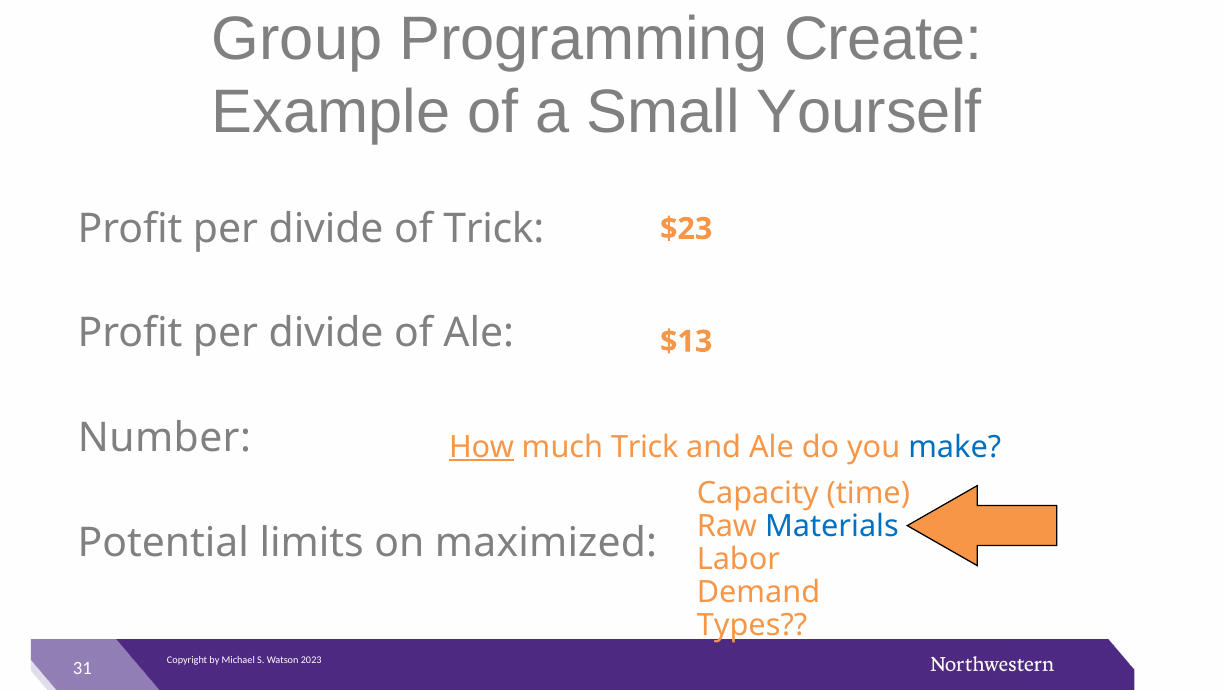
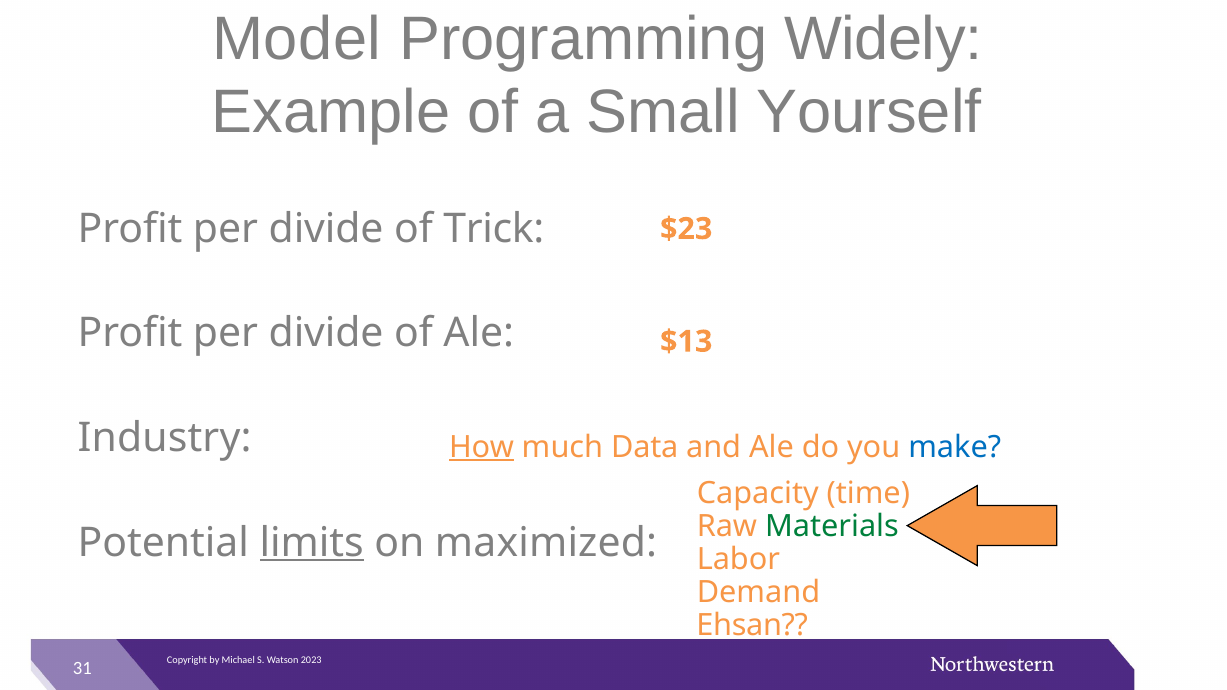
Group: Group -> Model
Create: Create -> Widely
Number: Number -> Industry
much Trick: Trick -> Data
Materials colour: blue -> green
limits underline: none -> present
Types: Types -> Ehsan
